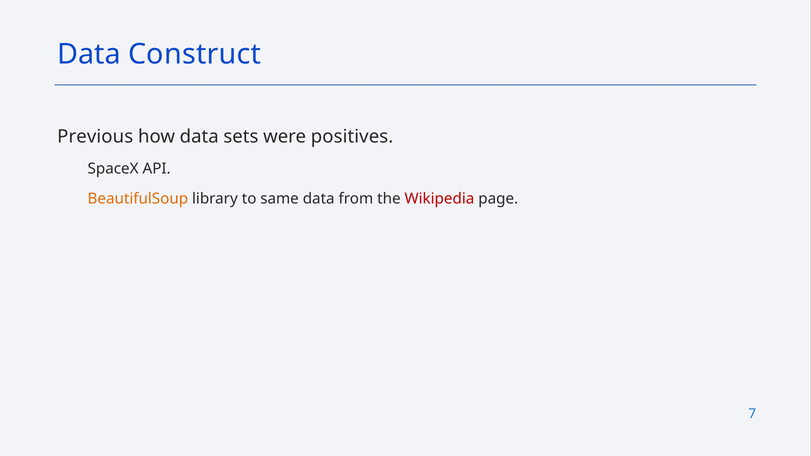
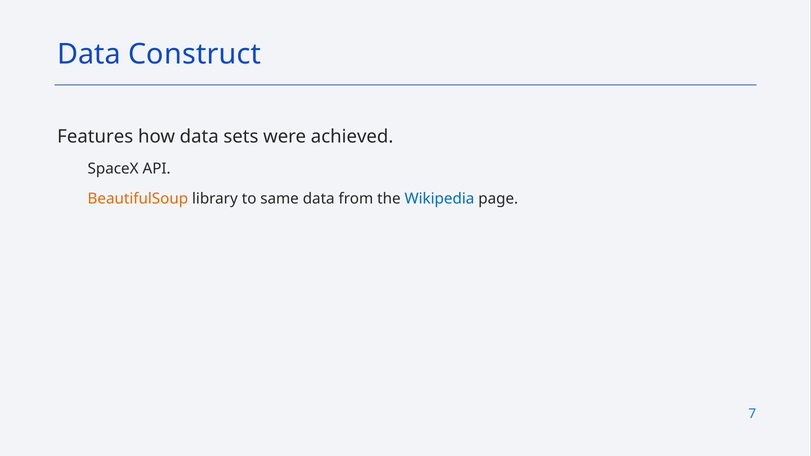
Previous: Previous -> Features
positives: positives -> achieved
Wikipedia colour: red -> blue
